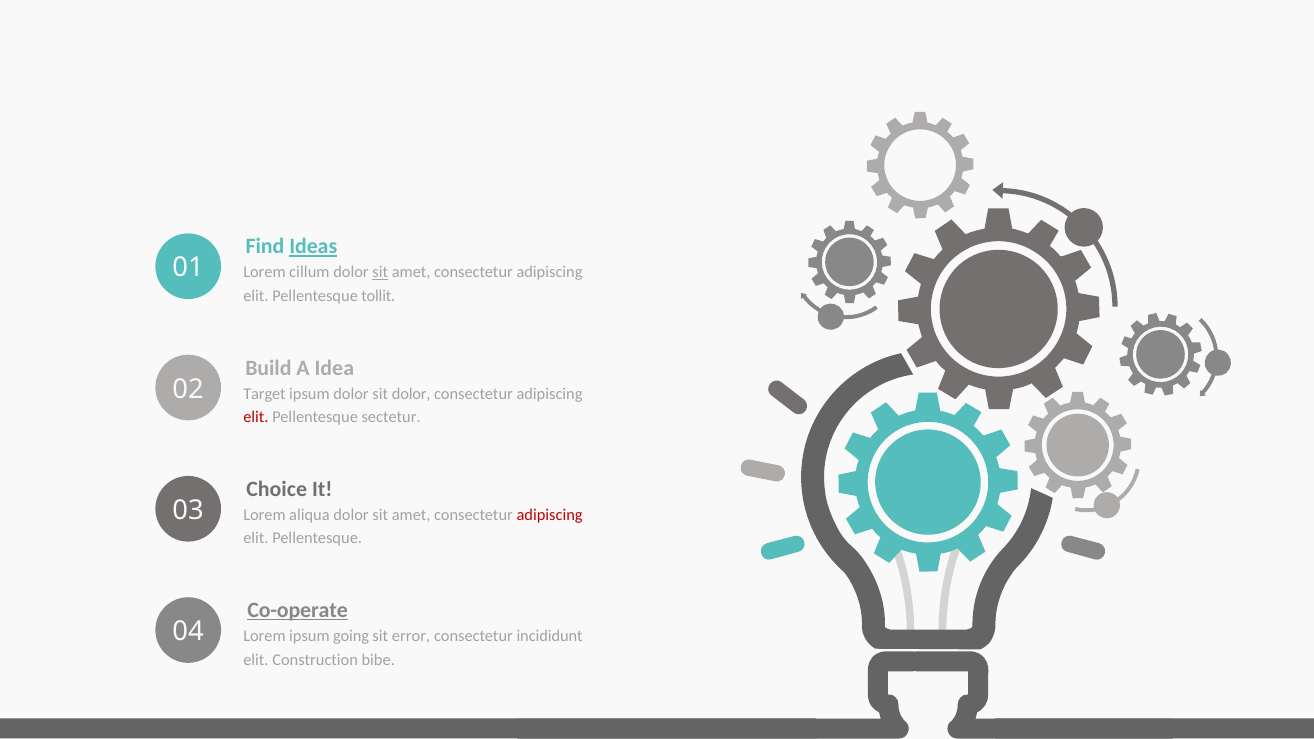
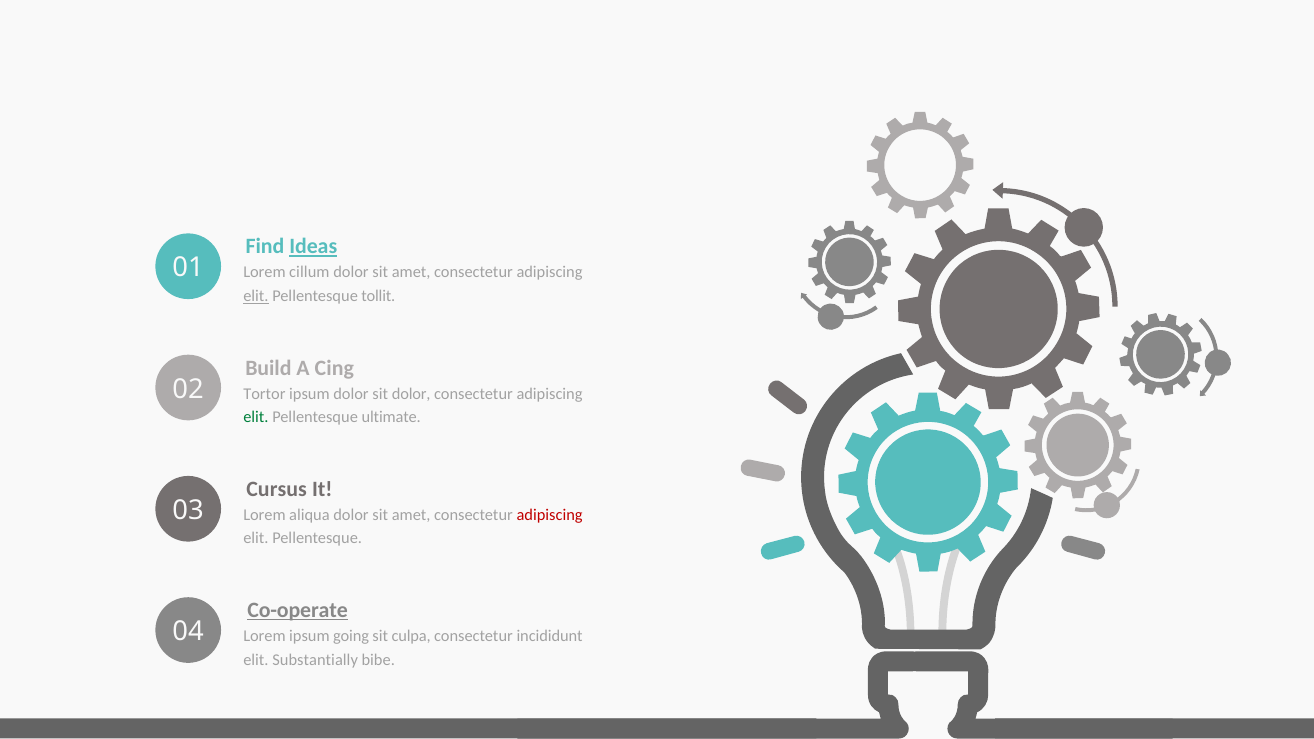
sit at (380, 272) underline: present -> none
elit at (256, 296) underline: none -> present
Idea: Idea -> Cing
Target: Target -> Tortor
elit at (256, 417) colour: red -> green
sectetur: sectetur -> ultimate
Choice: Choice -> Cursus
error: error -> culpa
Construction: Construction -> Substantially
